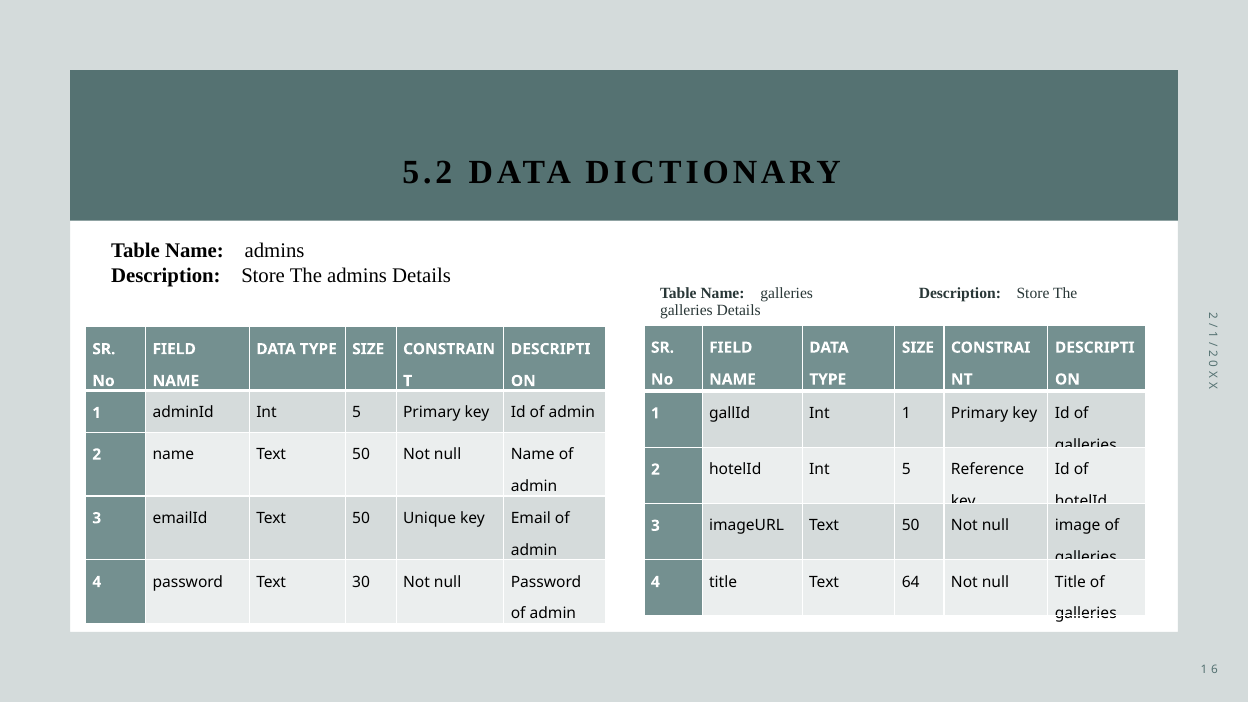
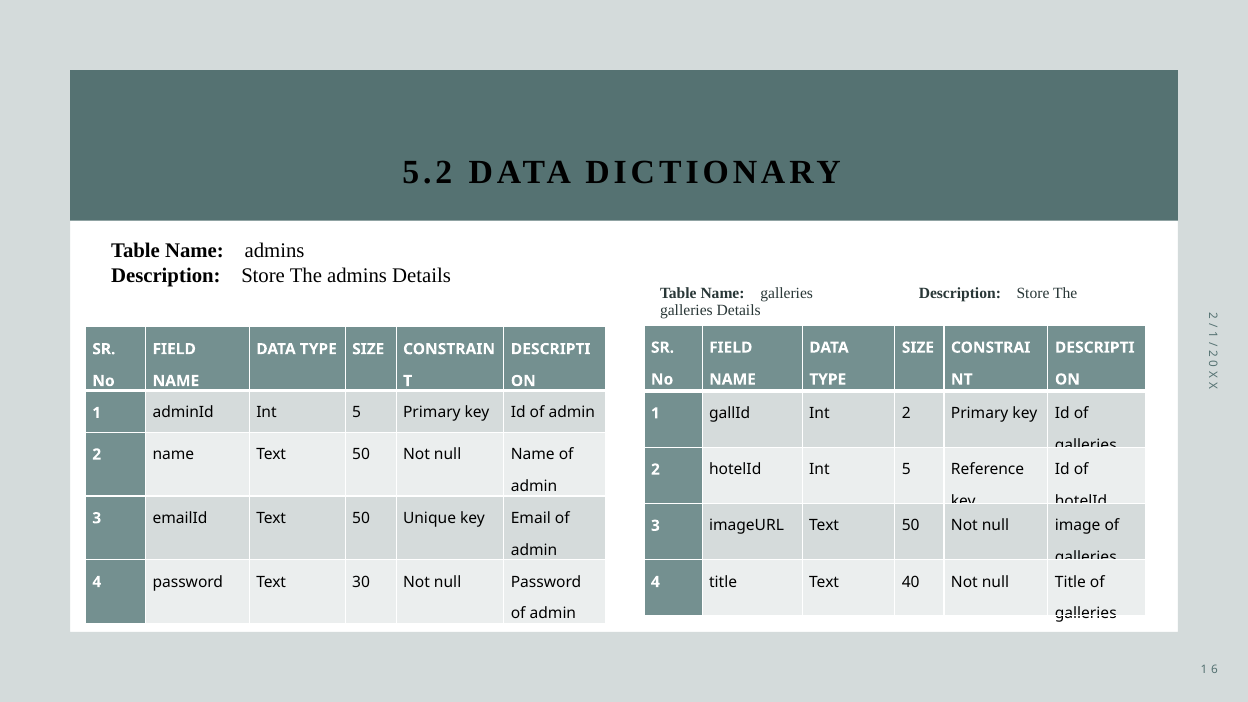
Int 1: 1 -> 2
64: 64 -> 40
